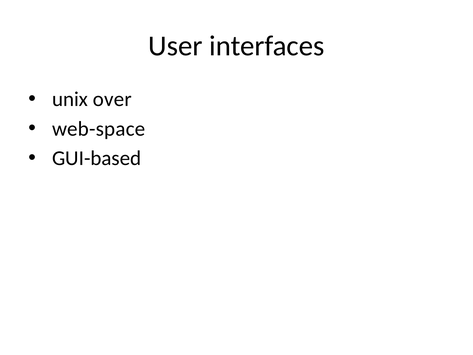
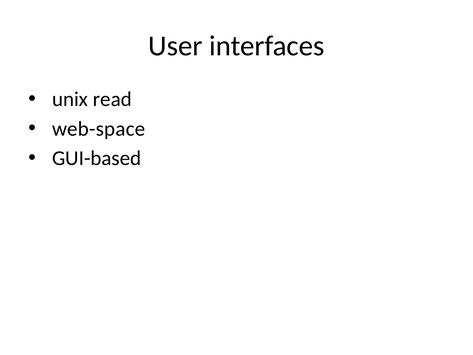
over: over -> read
